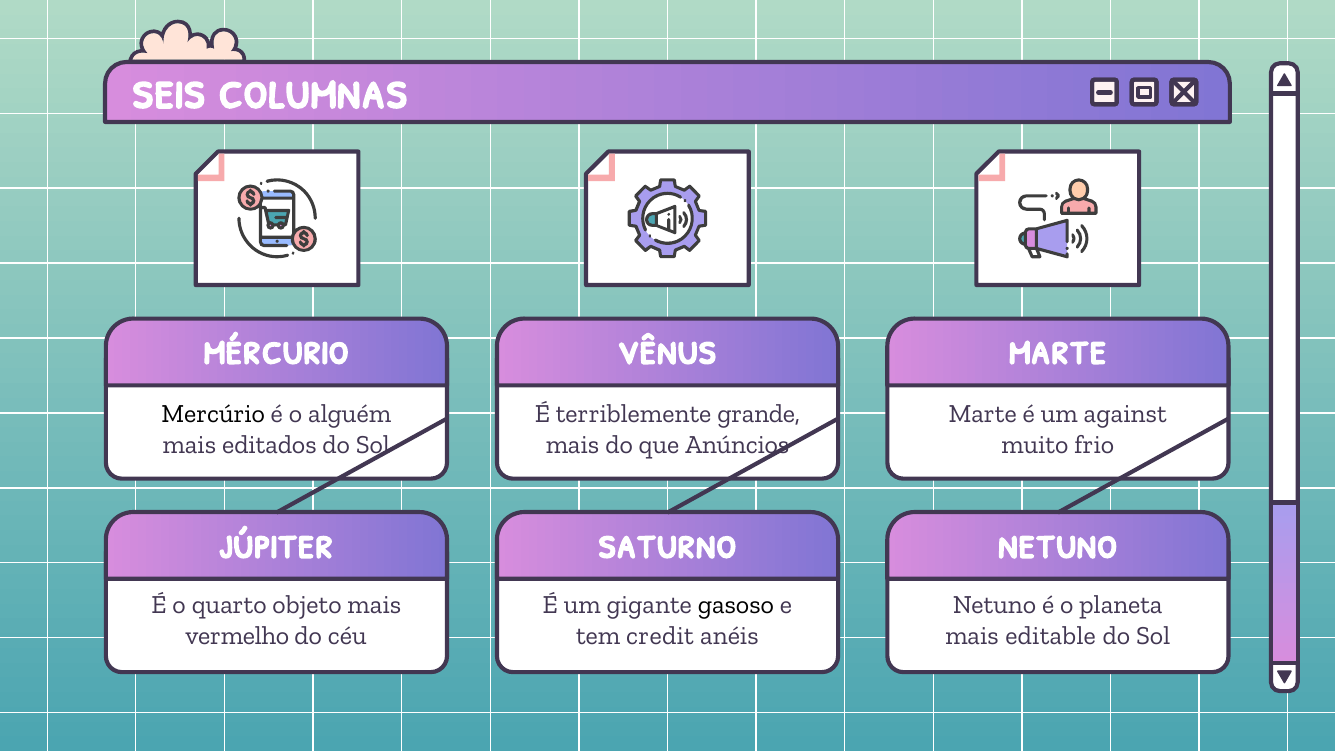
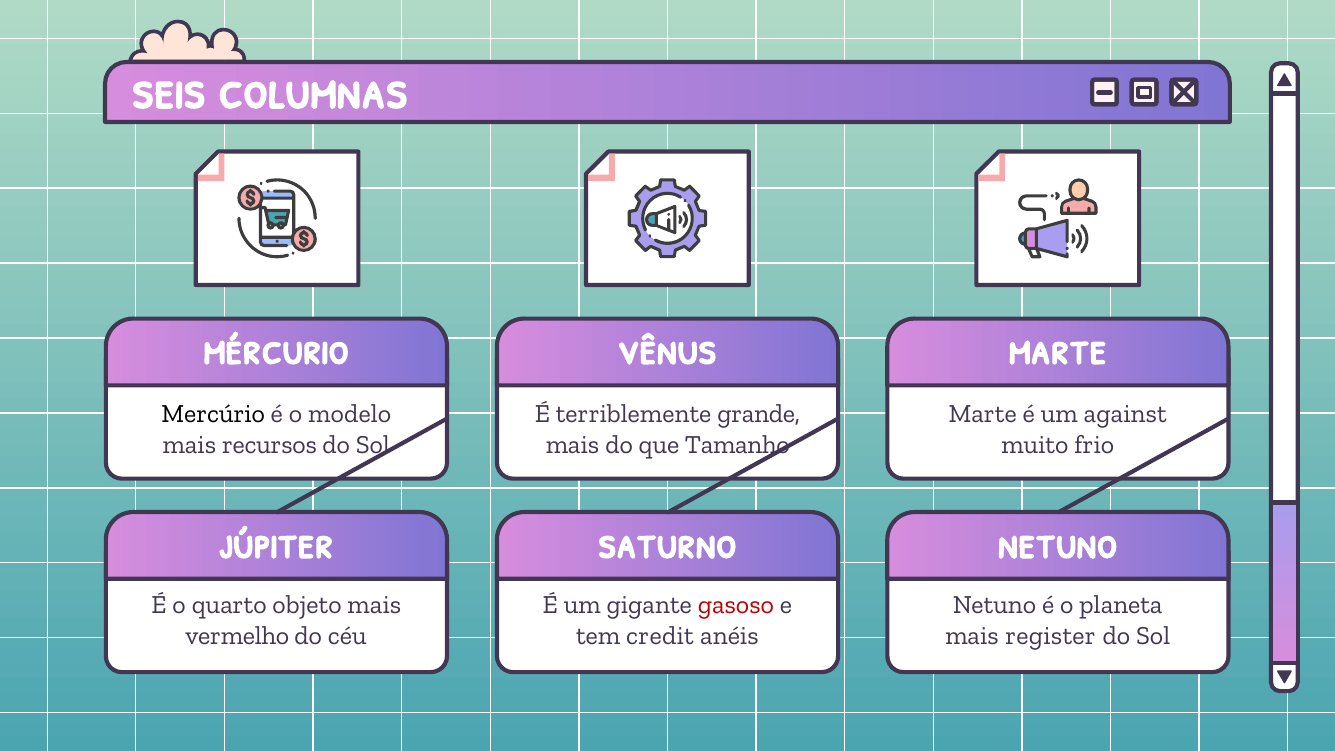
alguém: alguém -> modelo
editados: editados -> recursos
Anúncios: Anúncios -> Tamanho
gasoso colour: black -> red
editable: editable -> register
